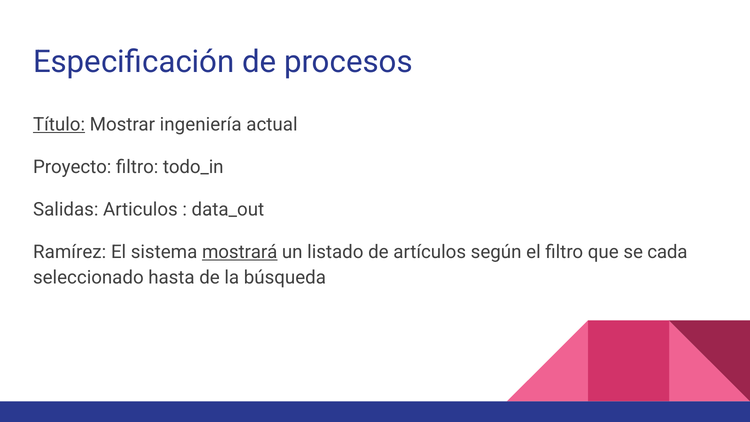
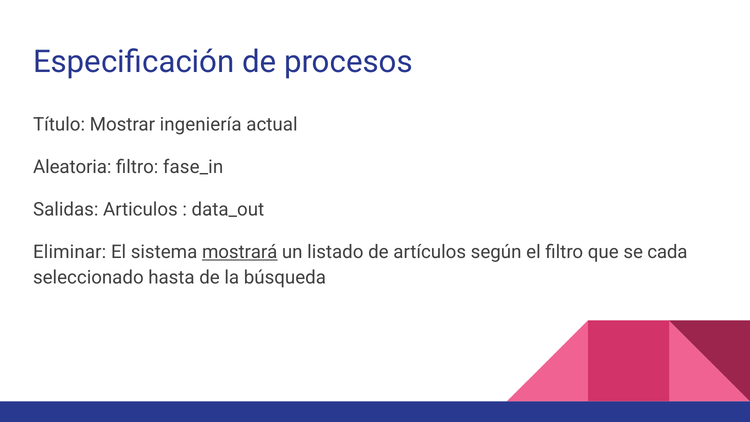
Título underline: present -> none
Proyecto: Proyecto -> Aleatoria
todo_in: todo_in -> fase_in
Ramírez: Ramírez -> Eliminar
